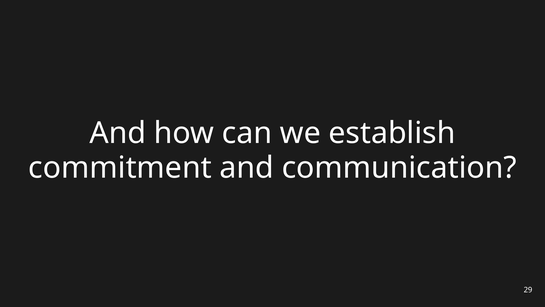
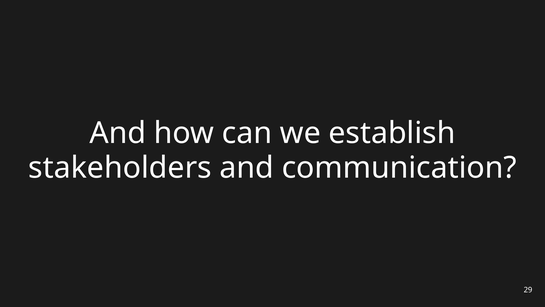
commitment: commitment -> stakeholders
